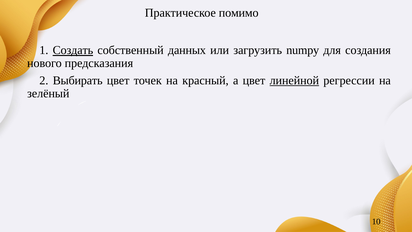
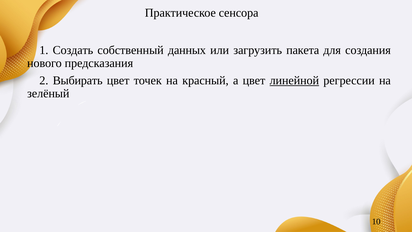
помимо: помимо -> сенсора
Создать underline: present -> none
numpy: numpy -> пакета
